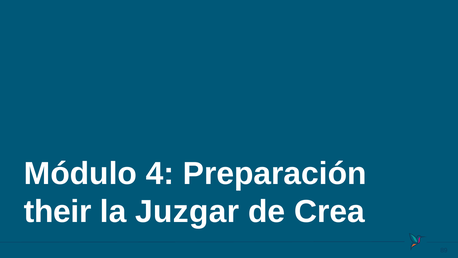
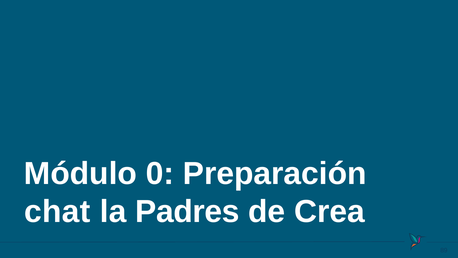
4: 4 -> 0
their: their -> chat
Juzgar: Juzgar -> Padres
